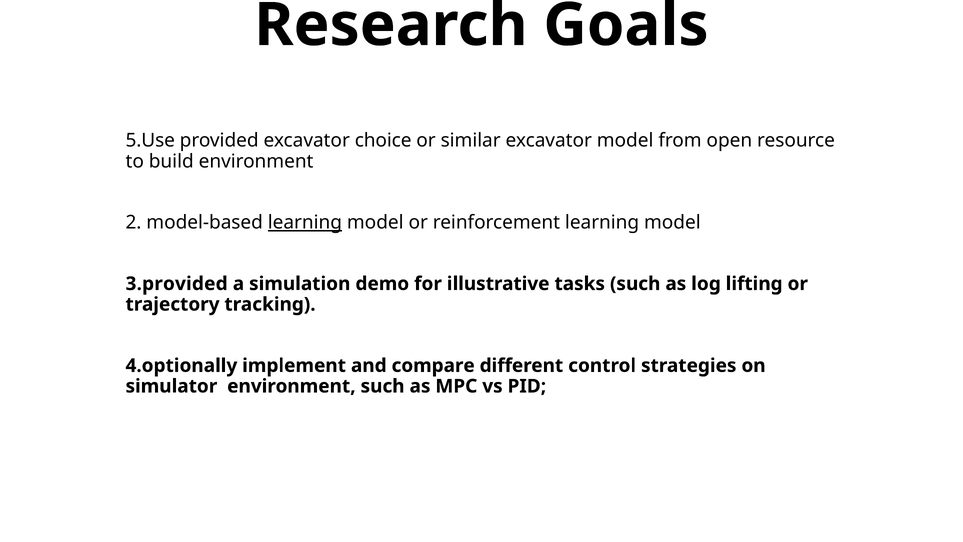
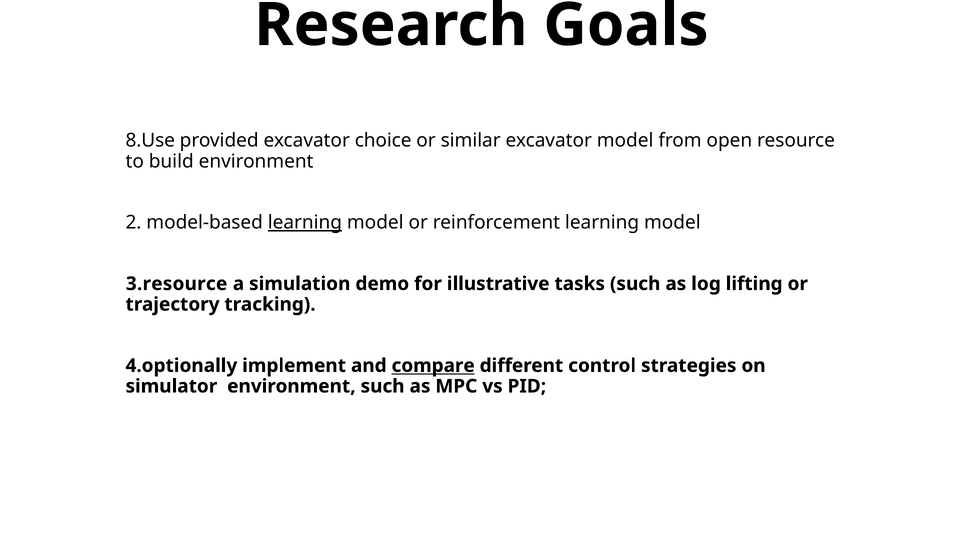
5.Use: 5.Use -> 8.Use
3.provided: 3.provided -> 3.resource
compare underline: none -> present
